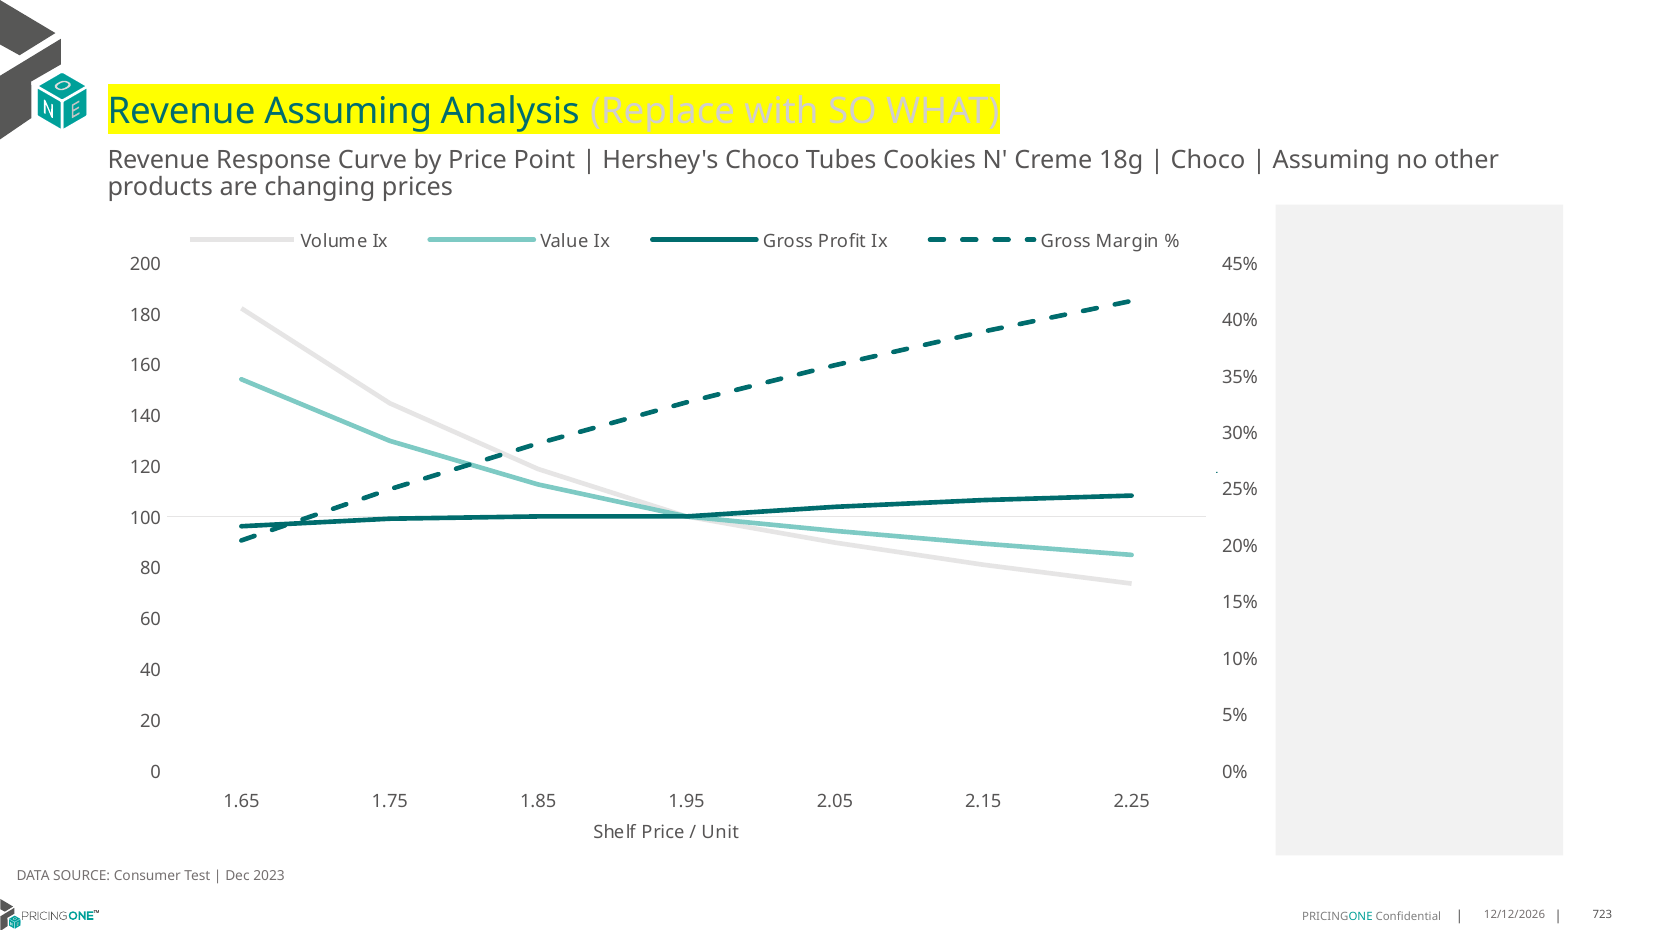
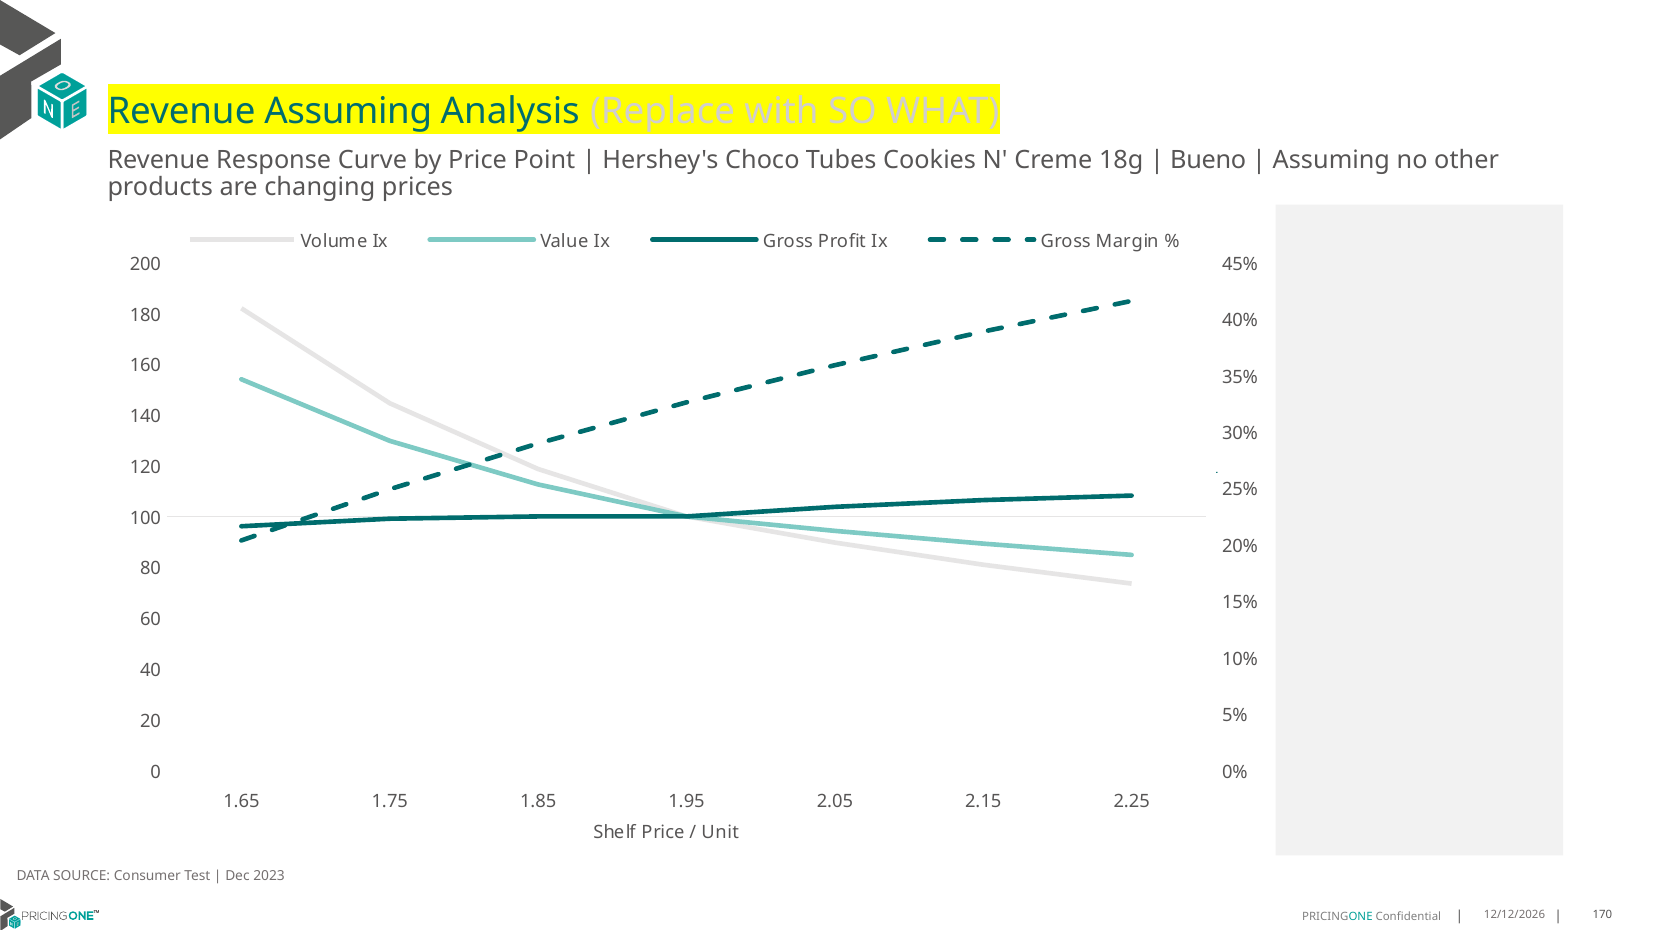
Choco at (1208, 160): Choco -> Bueno
723: 723 -> 170
